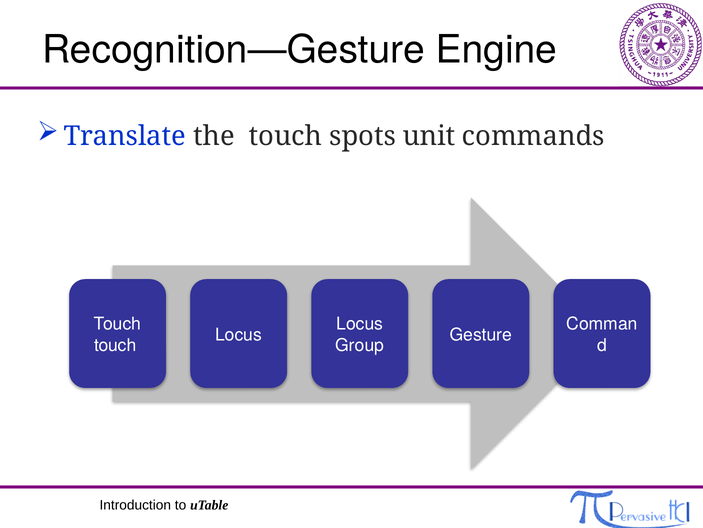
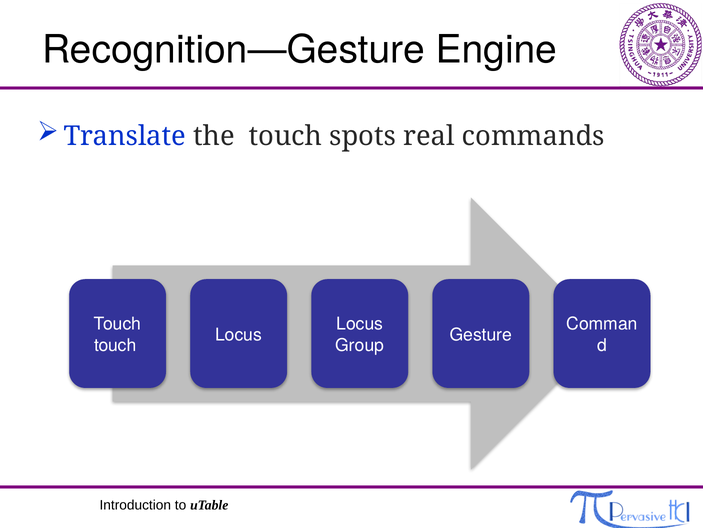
unit: unit -> real
